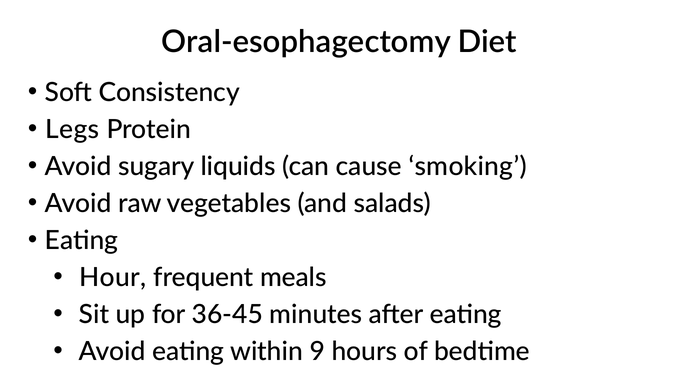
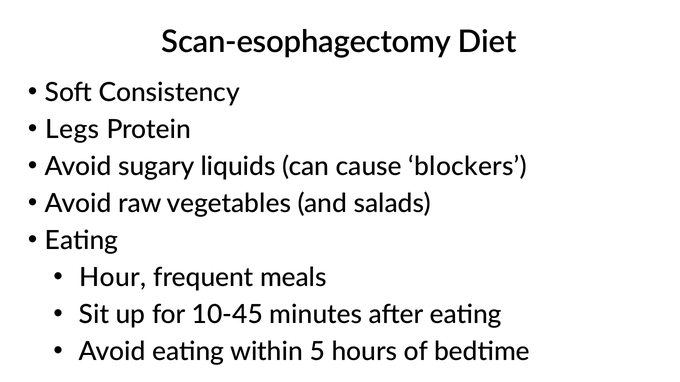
Oral-esophagectomy: Oral-esophagectomy -> Scan-esophagectomy
smoking: smoking -> blockers
36-45: 36-45 -> 10-45
9: 9 -> 5
